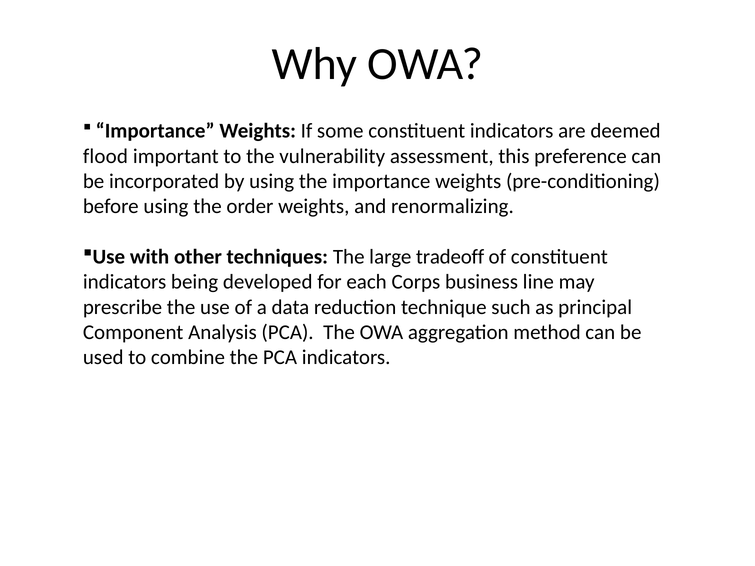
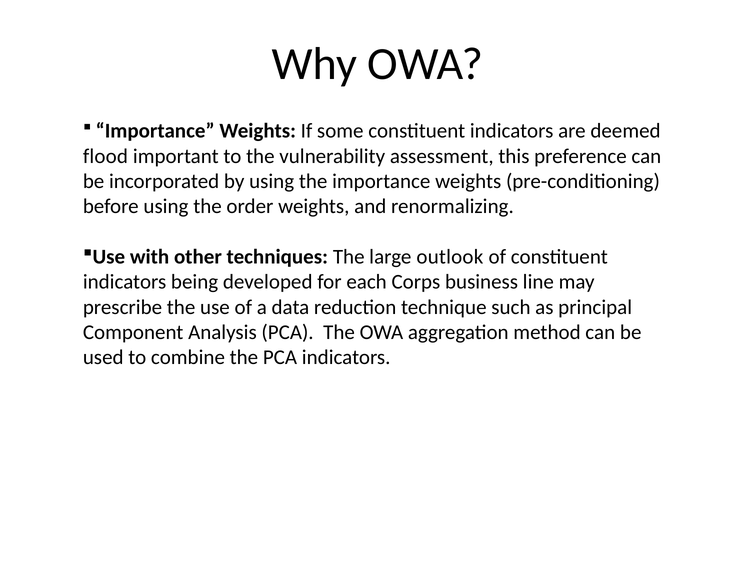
tradeoff: tradeoff -> outlook
